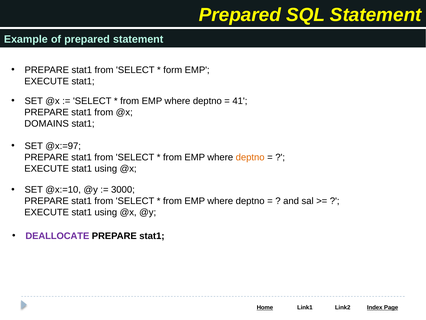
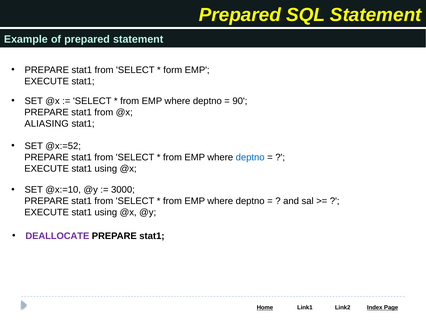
41: 41 -> 90
DOMAINS: DOMAINS -> ALIASING
@x:=97: @x:=97 -> @x:=52
deptno at (250, 157) colour: orange -> blue
